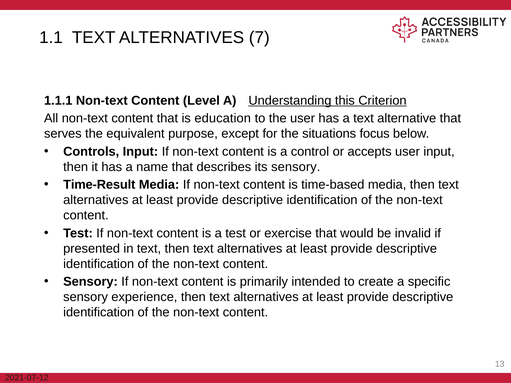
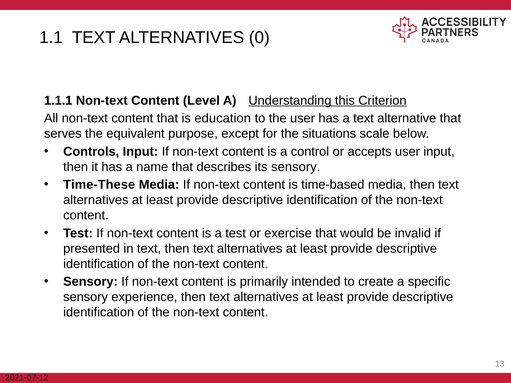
7: 7 -> 0
focus: focus -> scale
Time-Result: Time-Result -> Time-These
